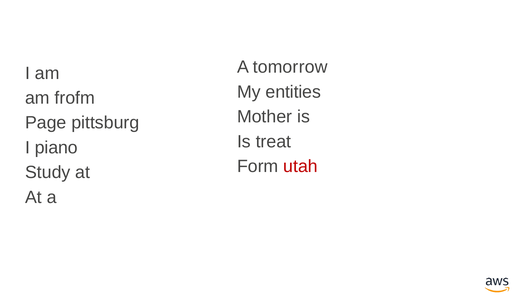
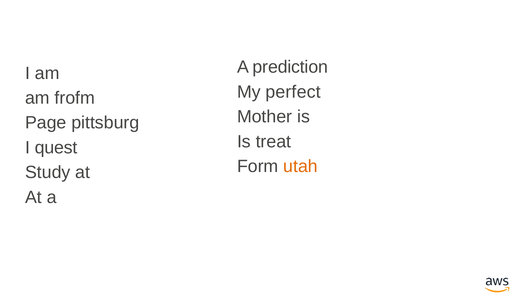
tomorrow: tomorrow -> prediction
entities: entities -> perfect
piano: piano -> quest
utah colour: red -> orange
